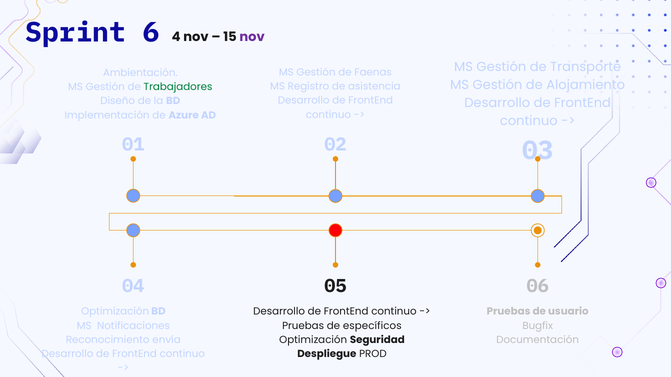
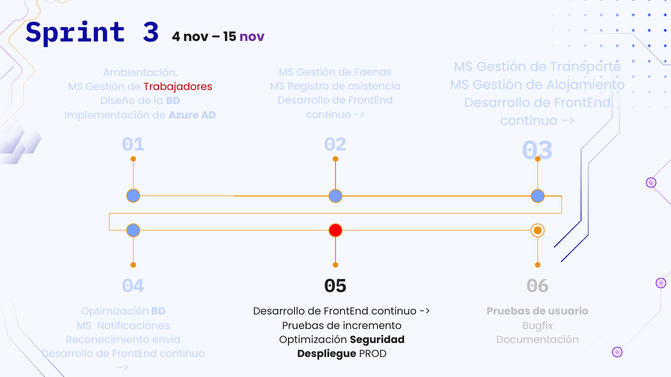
6: 6 -> 3
Trabajadores colour: green -> red
específicos: específicos -> incremento
